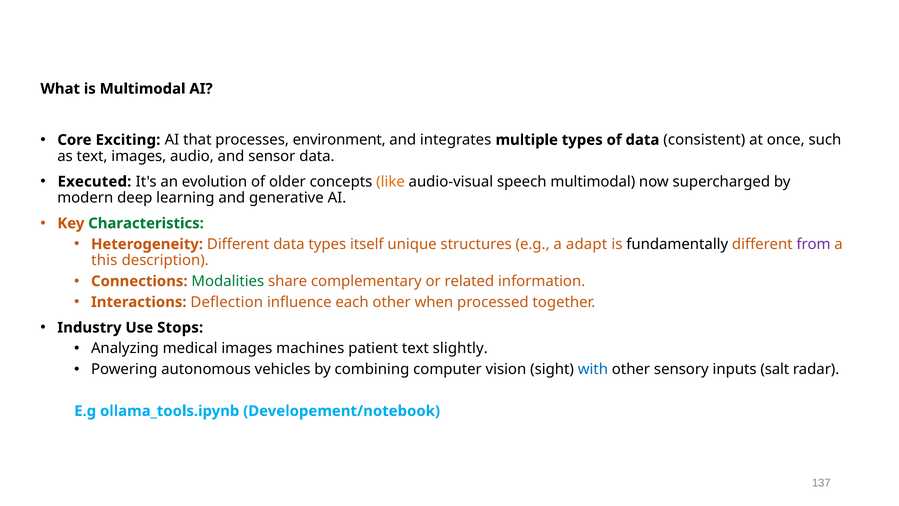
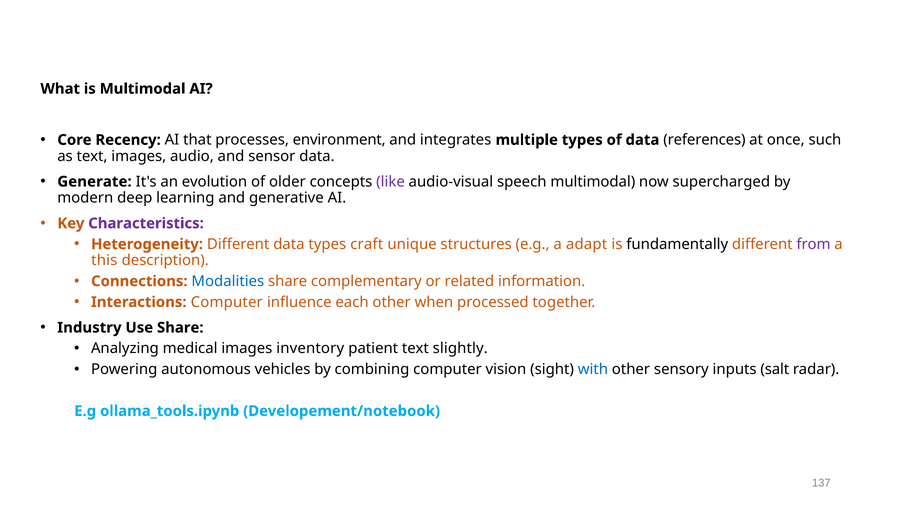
Exciting: Exciting -> Recency
consistent: consistent -> references
Executed: Executed -> Generate
like colour: orange -> purple
Characteristics colour: green -> purple
itself: itself -> craft
Modalities colour: green -> blue
Interactions Deflection: Deflection -> Computer
Use Stops: Stops -> Share
machines: machines -> inventory
